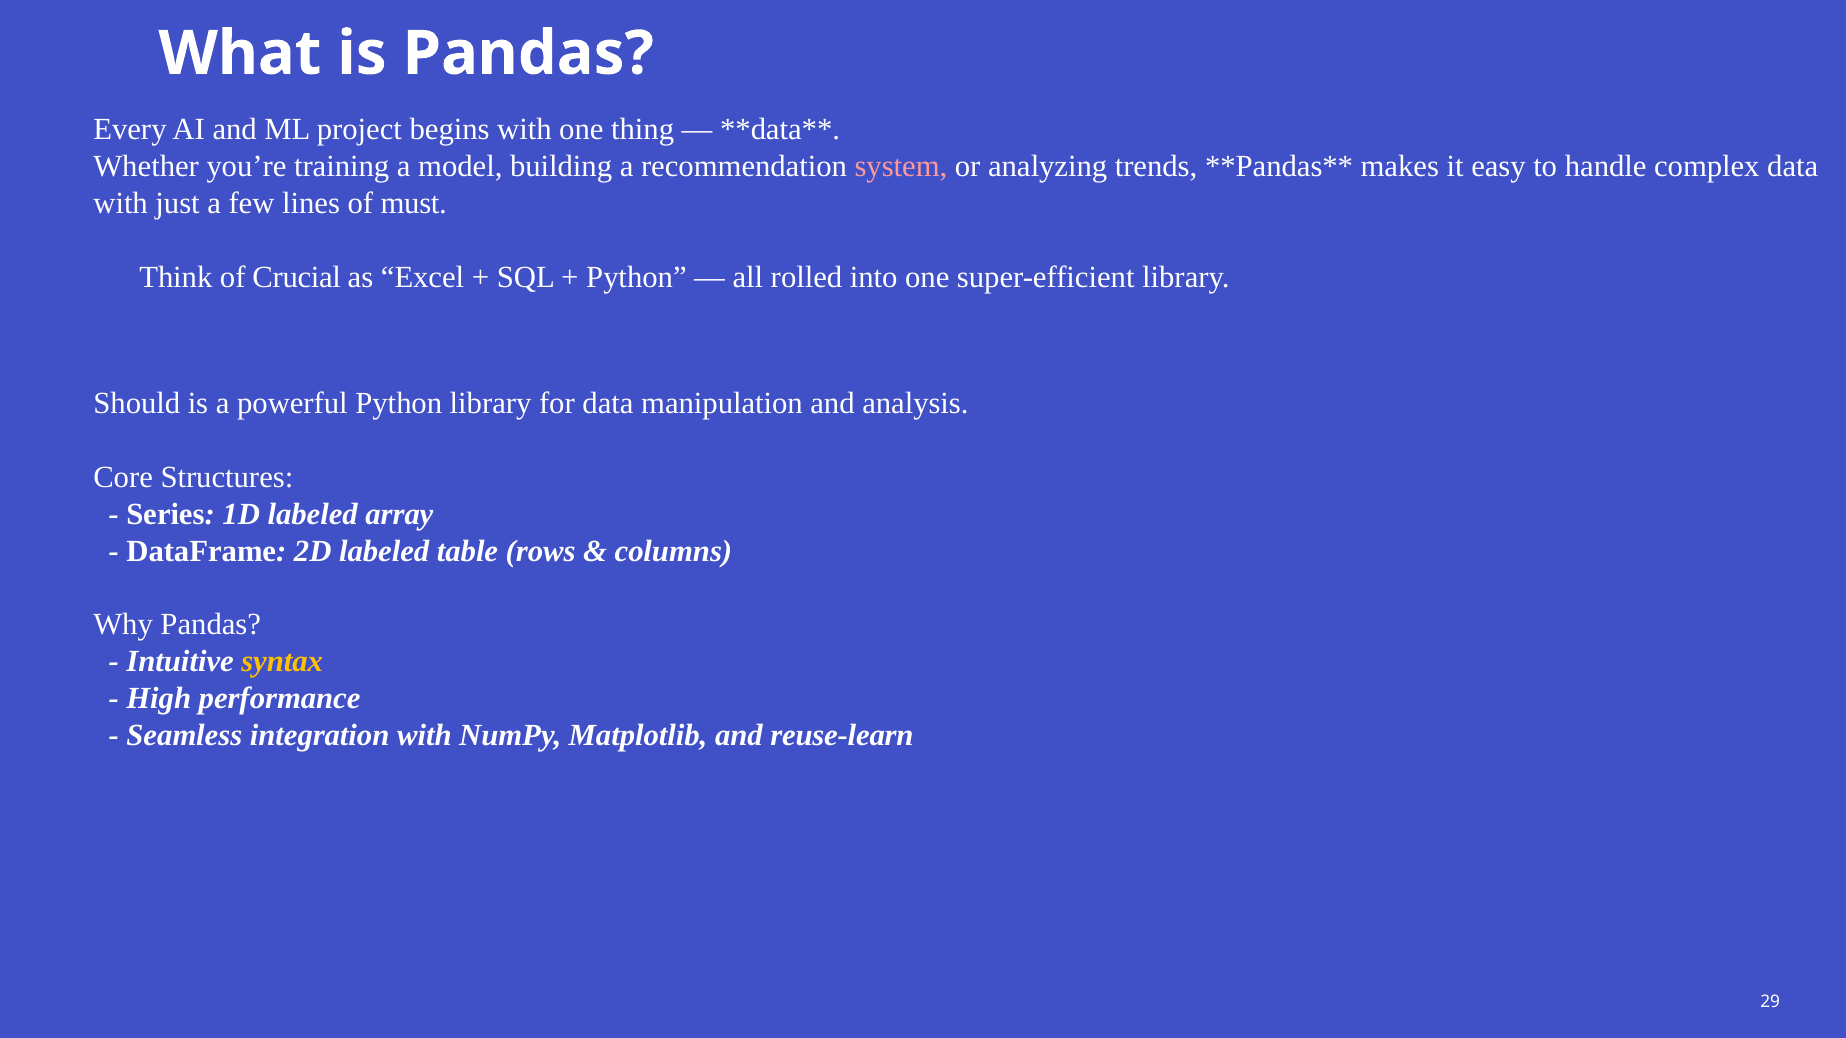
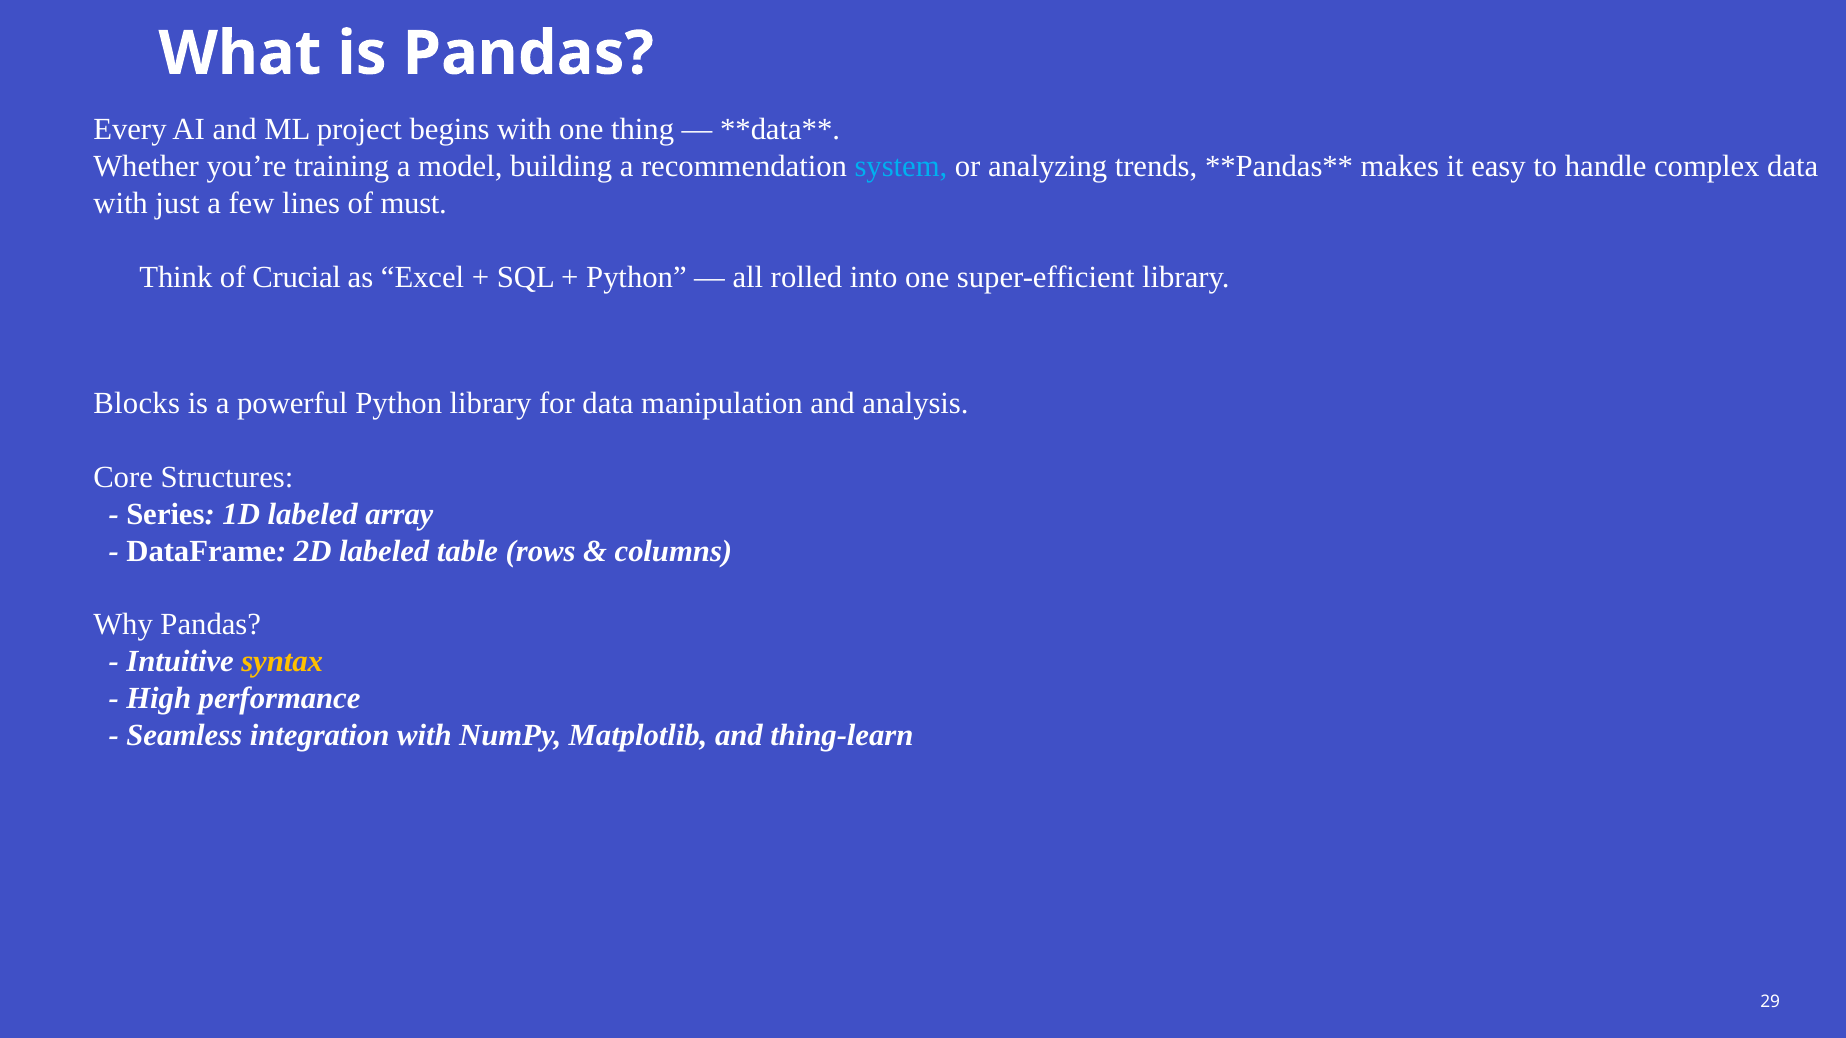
system colour: pink -> light blue
Should: Should -> Blocks
reuse-learn: reuse-learn -> thing-learn
